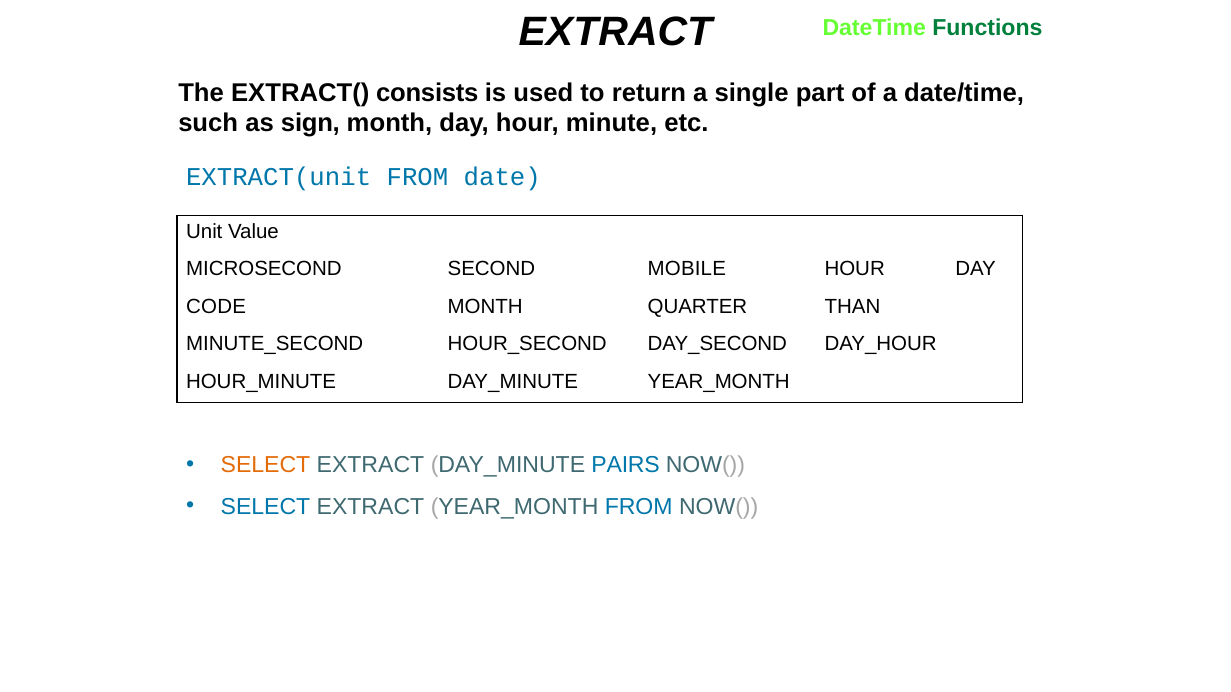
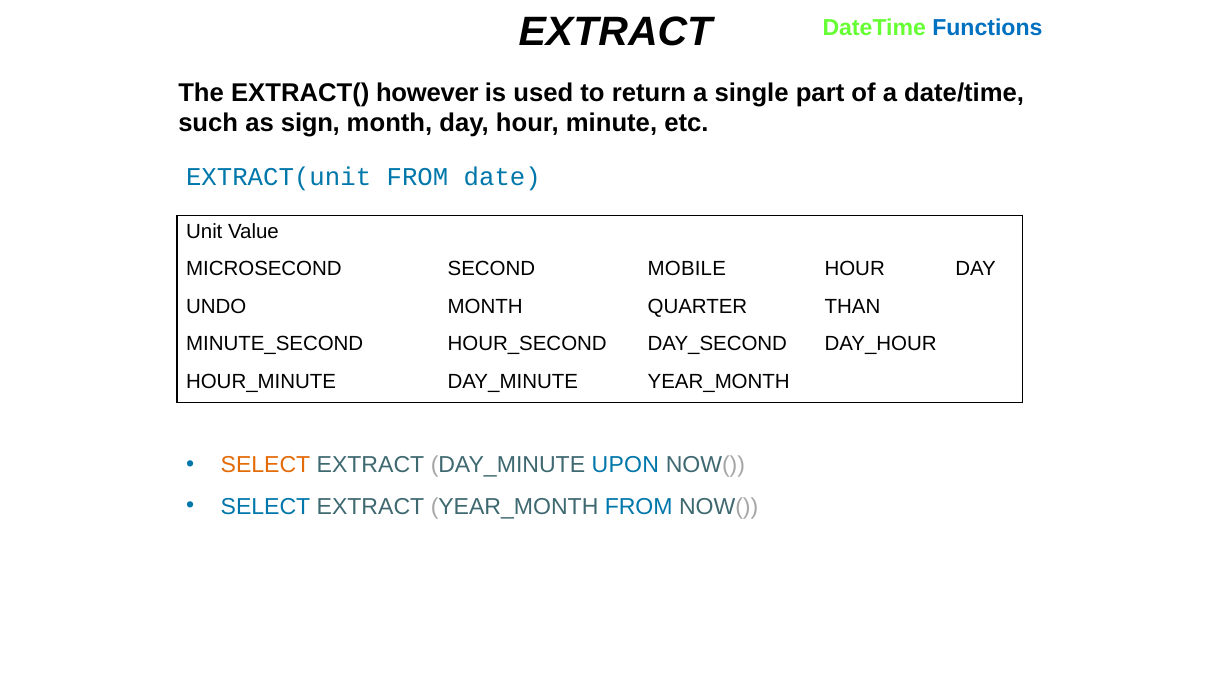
Functions colour: green -> blue
consists: consists -> however
CODE: CODE -> UNDO
PAIRS: PAIRS -> UPON
